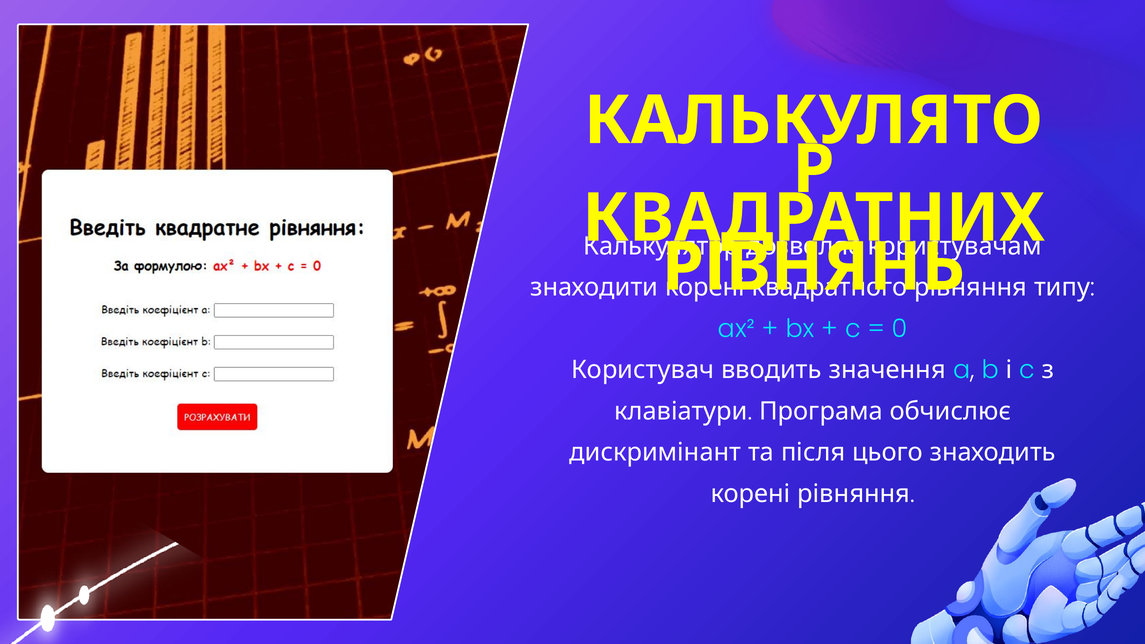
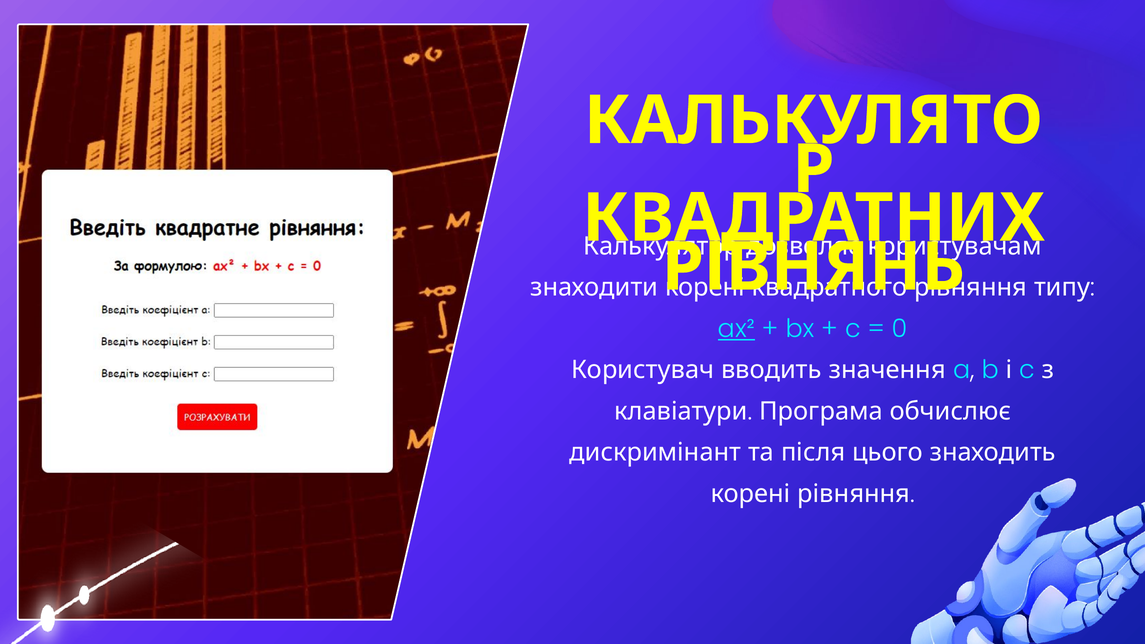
ax² underline: none -> present
